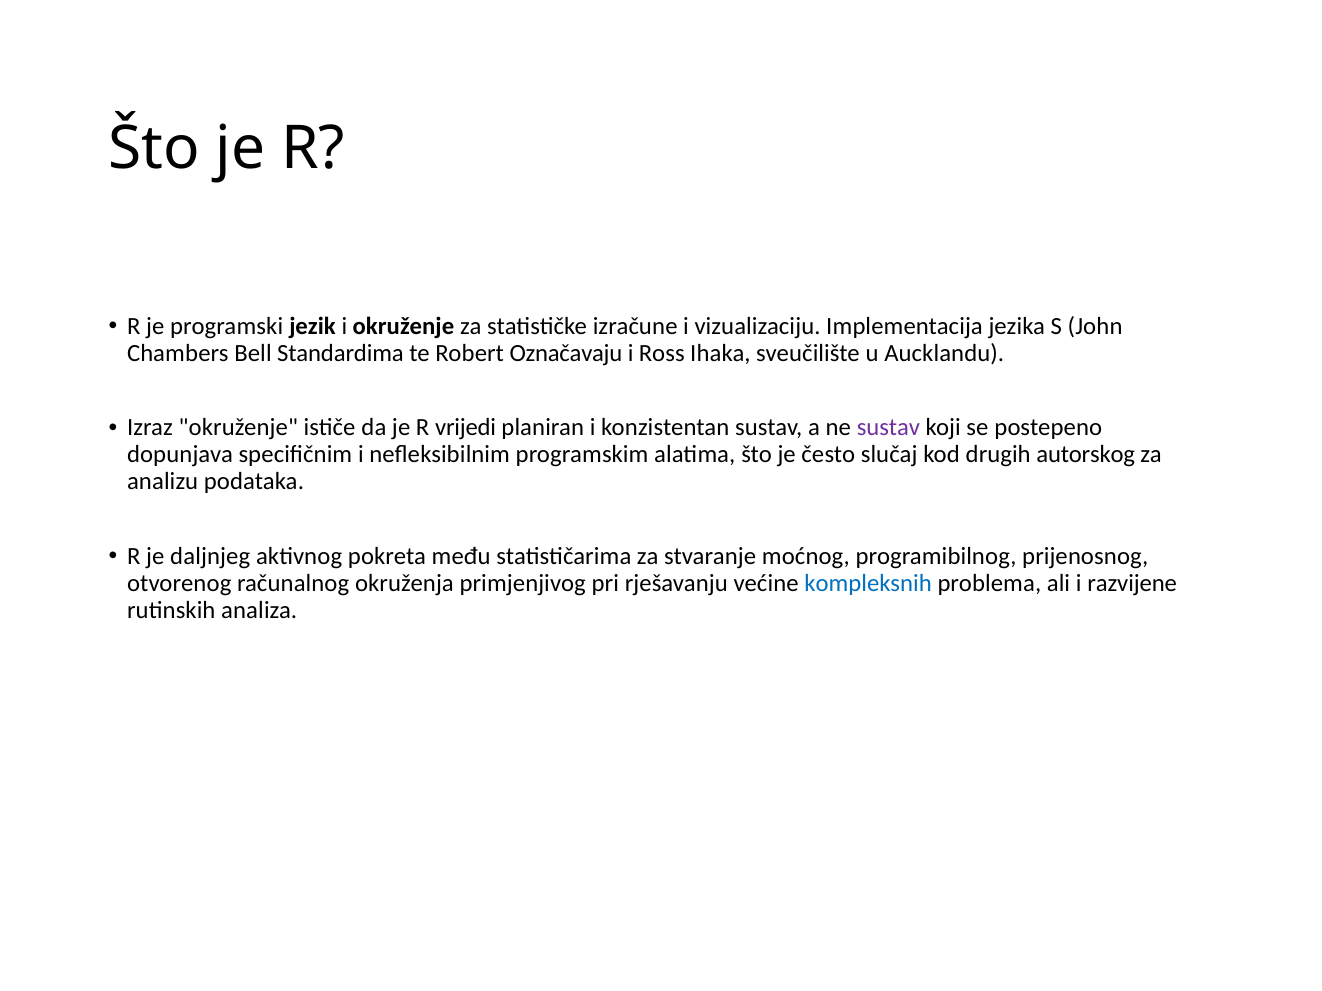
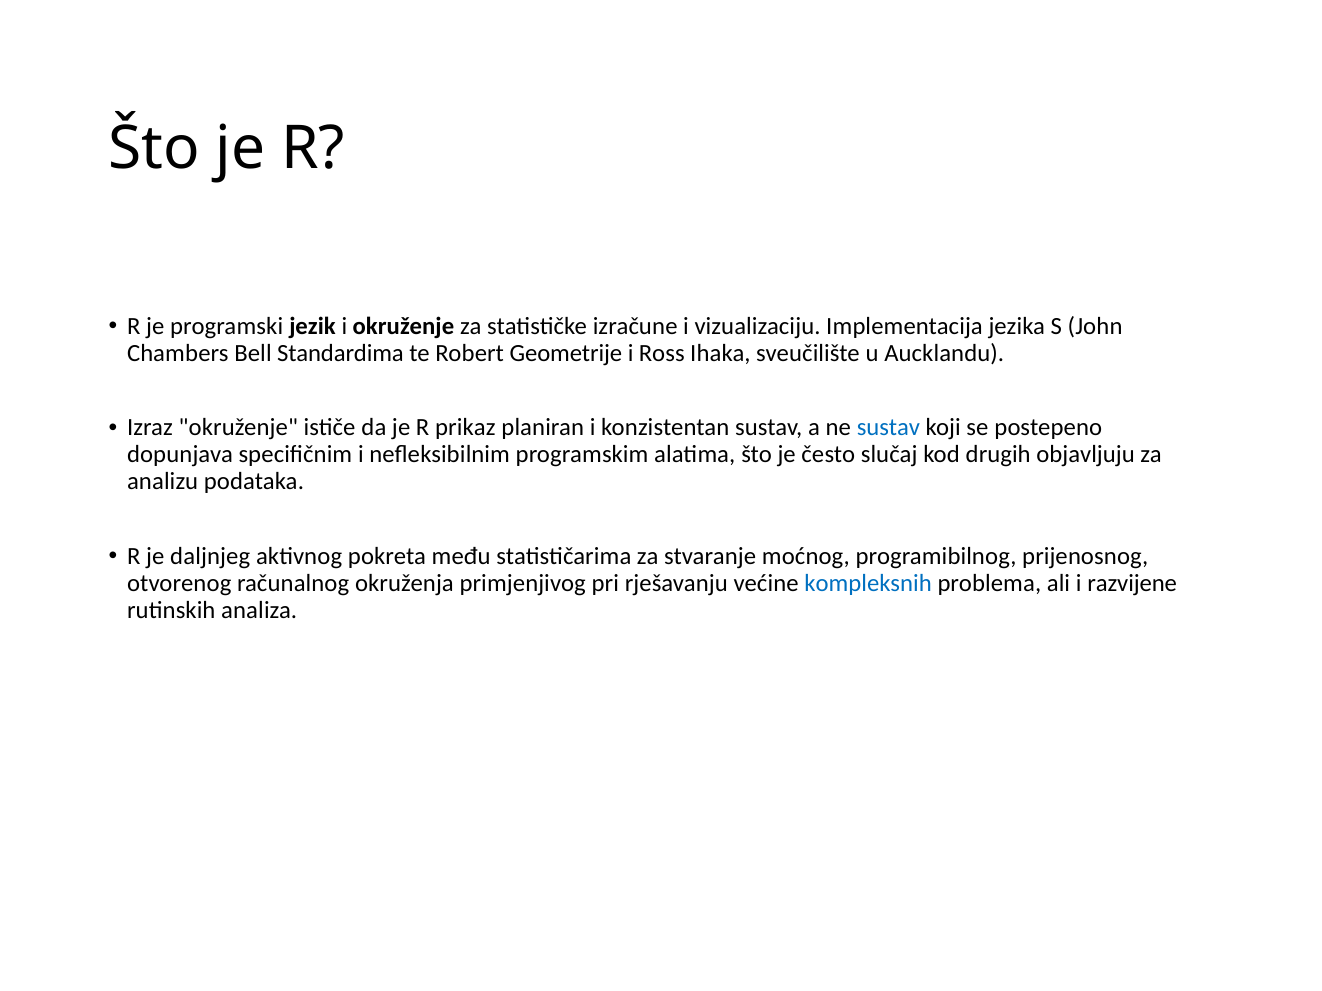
Označavaju: Označavaju -> Geometrije
vrijedi: vrijedi -> prikaz
sustav at (888, 428) colour: purple -> blue
autorskog: autorskog -> objavljuju
